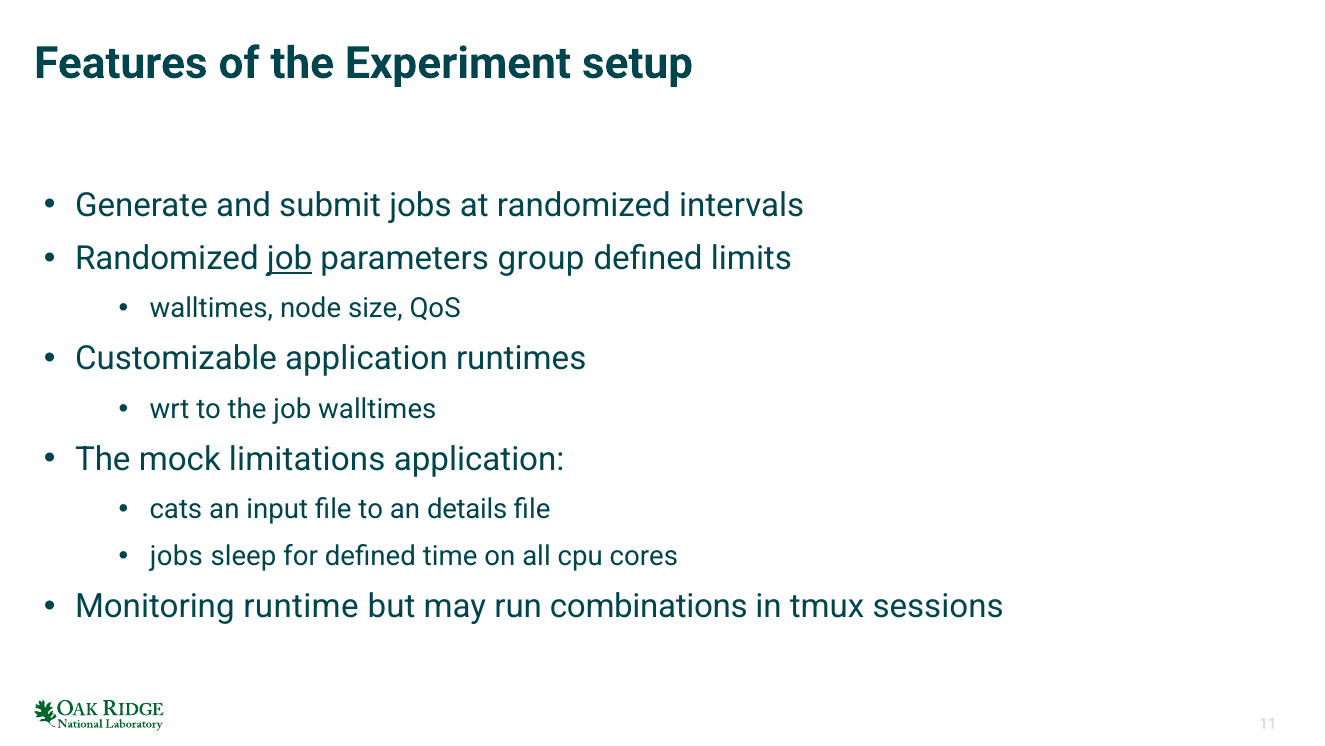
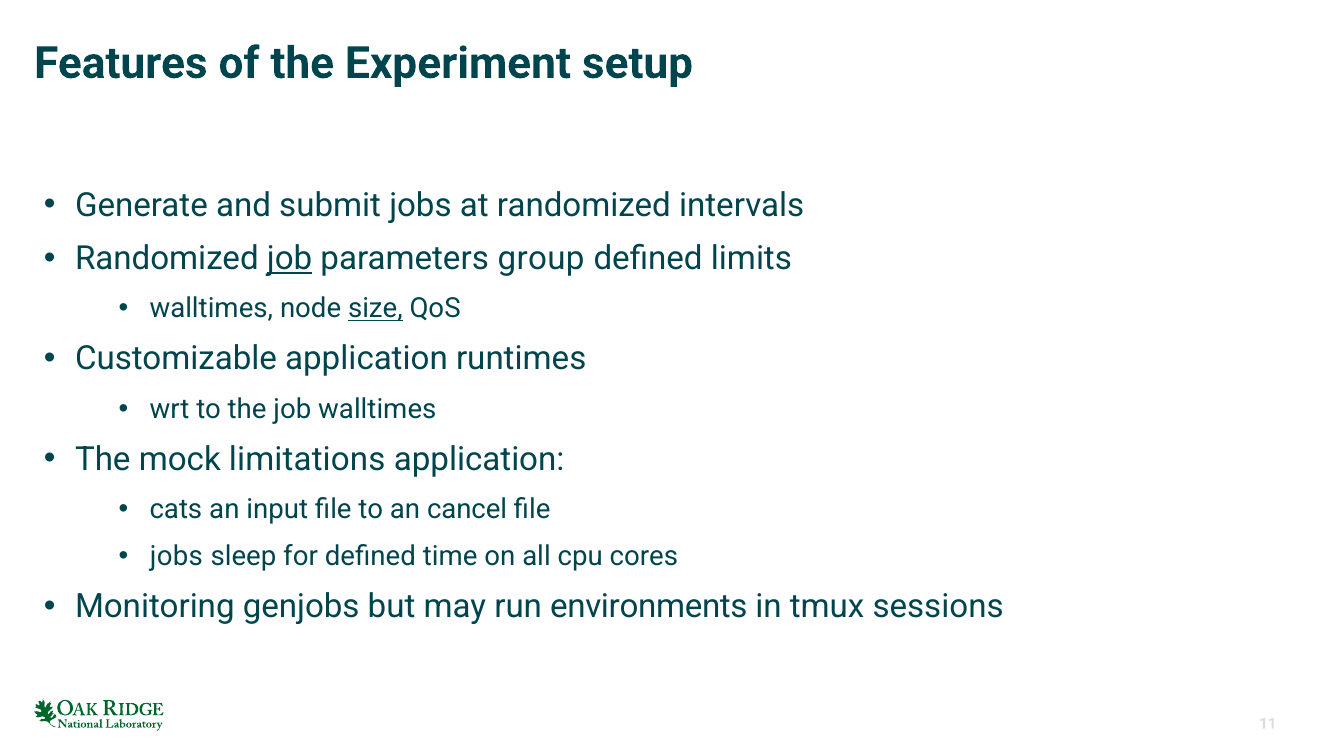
size underline: none -> present
details: details -> cancel
runtime: runtime -> genjobs
combinations: combinations -> environments
